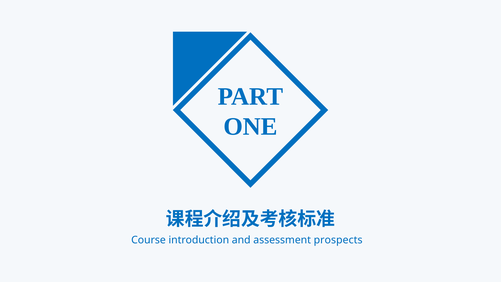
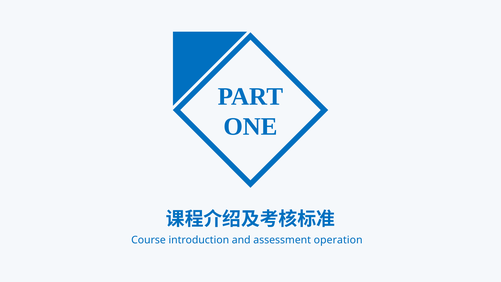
prospects: prospects -> operation
